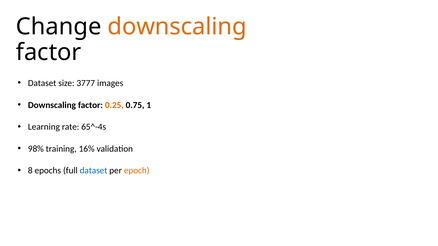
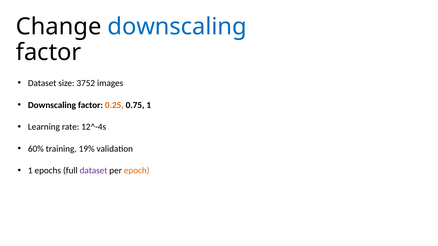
downscaling at (177, 27) colour: orange -> blue
3777: 3777 -> 3752
65^-4s: 65^-4s -> 12^-4s
98%: 98% -> 60%
16%: 16% -> 19%
8 at (30, 171): 8 -> 1
dataset at (94, 171) colour: blue -> purple
